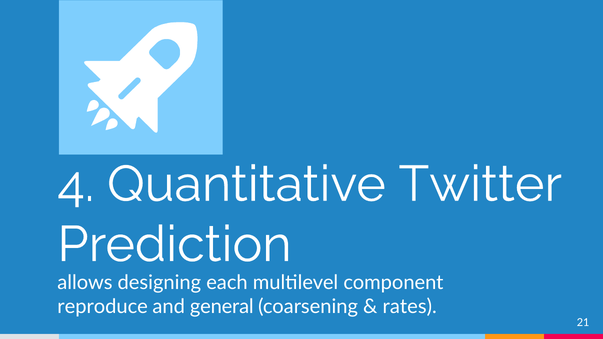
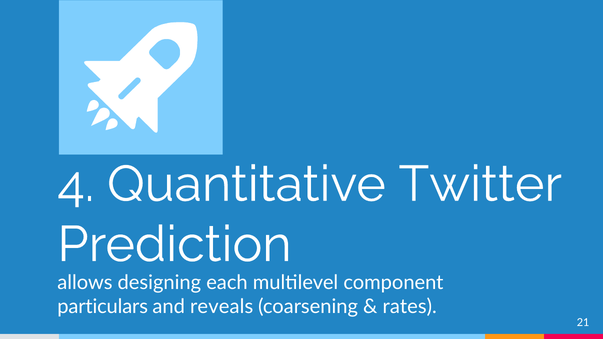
reproduce: reproduce -> particulars
general: general -> reveals
